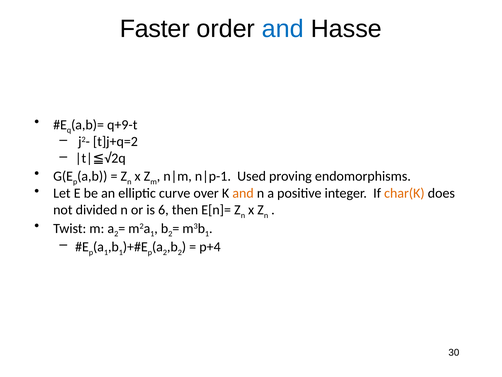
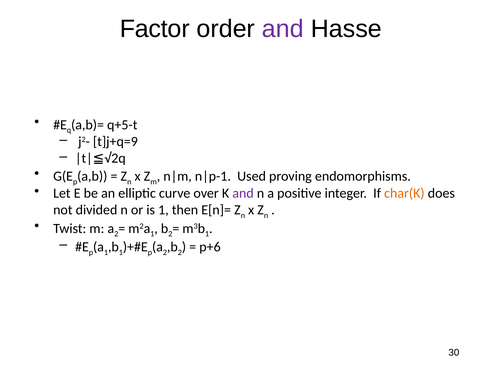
Faster: Faster -> Factor
and at (283, 29) colour: blue -> purple
q+9-t: q+9-t -> q+5-t
t]j+q=2: t]j+q=2 -> t]j+q=9
and at (243, 193) colour: orange -> purple
is 6: 6 -> 1
p+4: p+4 -> p+6
